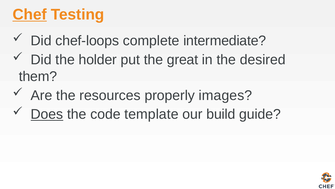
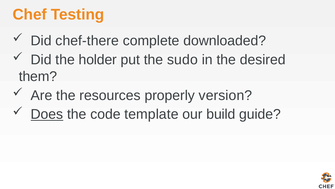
Chef underline: present -> none
chef-loops: chef-loops -> chef-there
intermediate: intermediate -> downloaded
great: great -> sudo
images: images -> version
